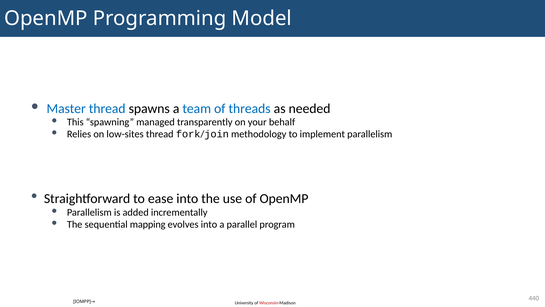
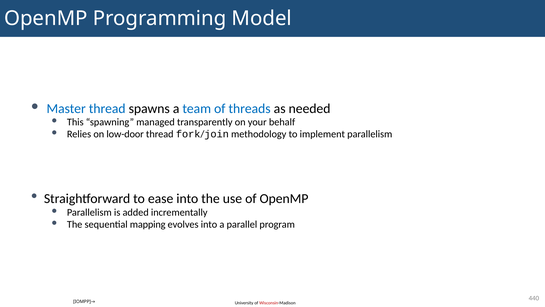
low-sites: low-sites -> low-door
